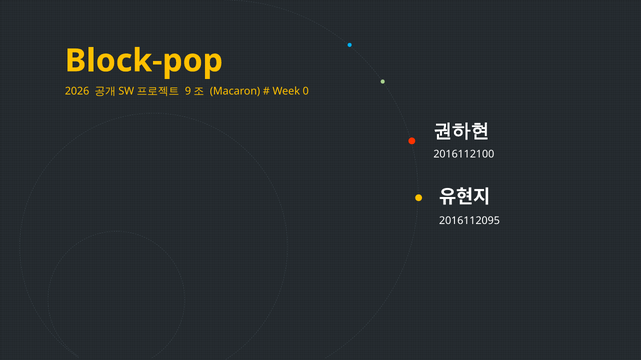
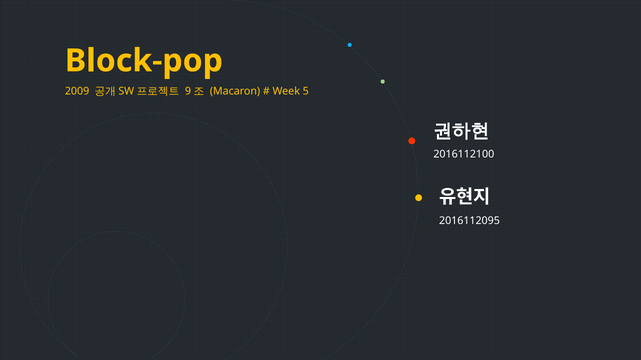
2026: 2026 -> 2009
0: 0 -> 5
